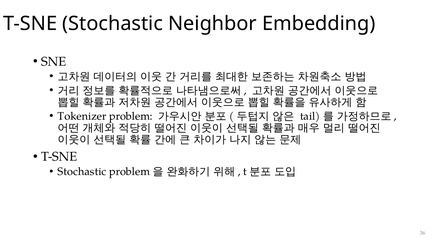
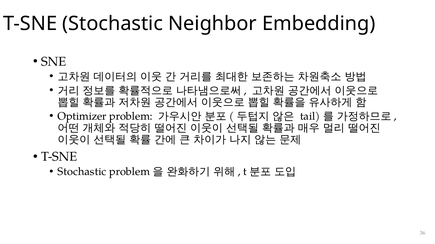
Tokenizer: Tokenizer -> Optimizer
